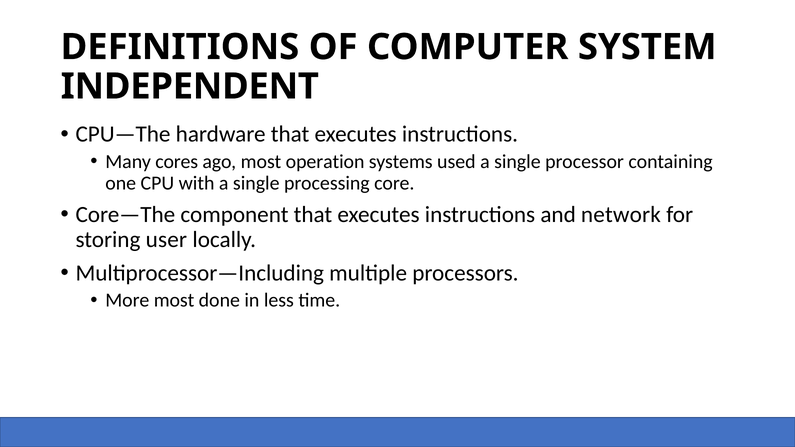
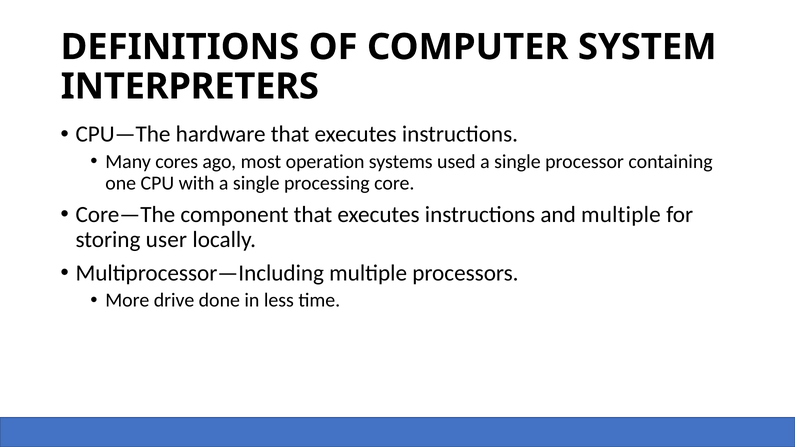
INDEPENDENT: INDEPENDENT -> INTERPRETERS
and network: network -> multiple
More most: most -> drive
